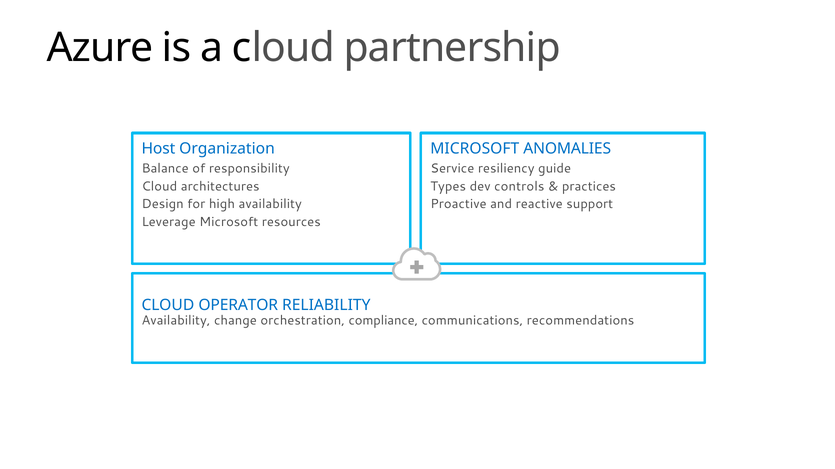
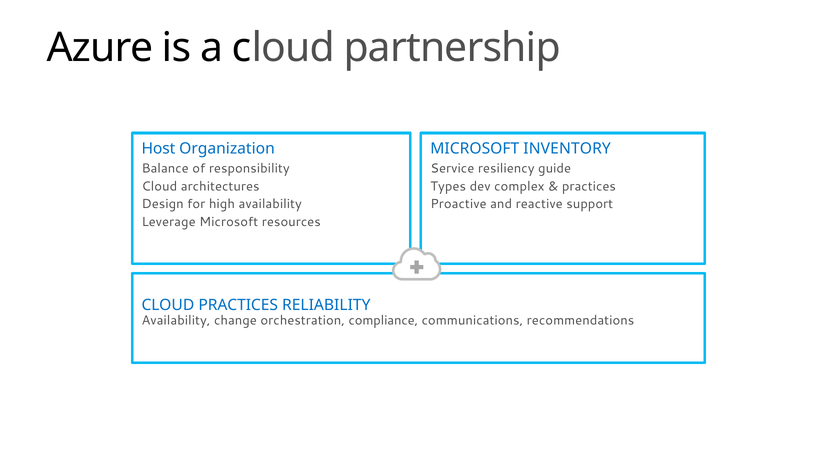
ANOMALIES: ANOMALIES -> INVENTORY
controls: controls -> complex
CLOUD OPERATOR: OPERATOR -> PRACTICES
